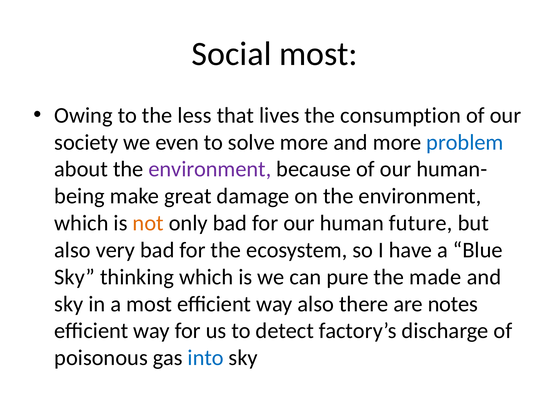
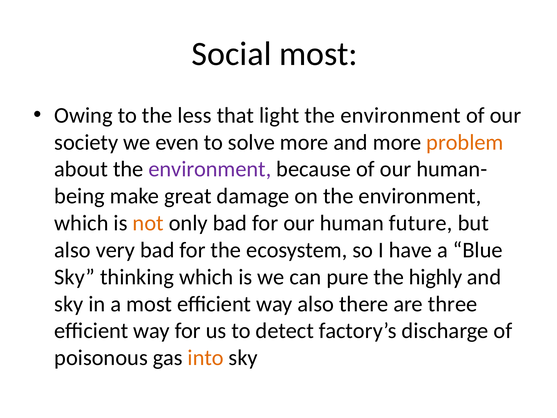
lives: lives -> light
consumption at (401, 115): consumption -> environment
problem colour: blue -> orange
made: made -> highly
notes: notes -> three
into colour: blue -> orange
